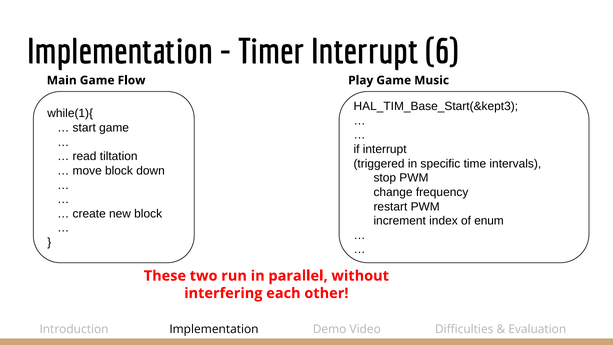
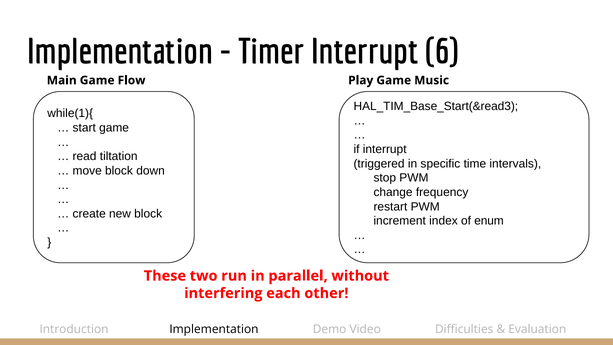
HAL_TIM_Base_Start(&kept3: HAL_TIM_Base_Start(&kept3 -> HAL_TIM_Base_Start(&read3
